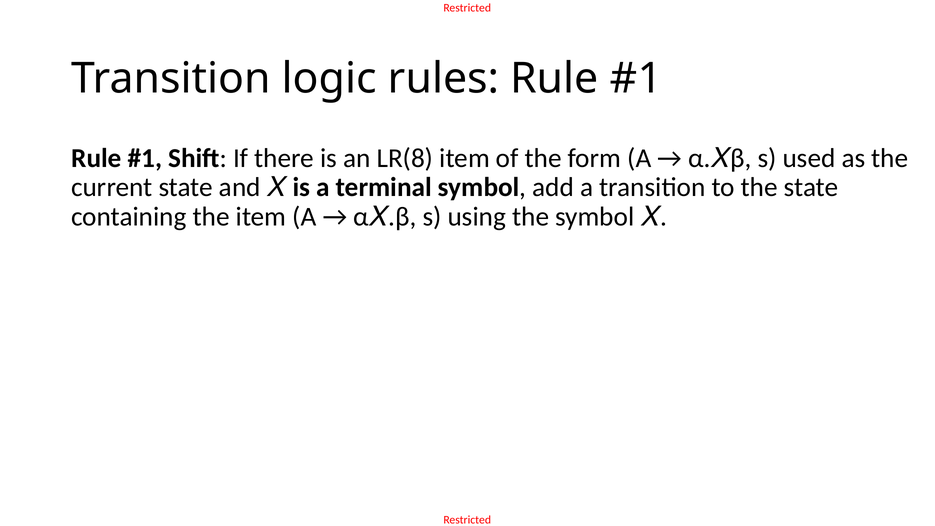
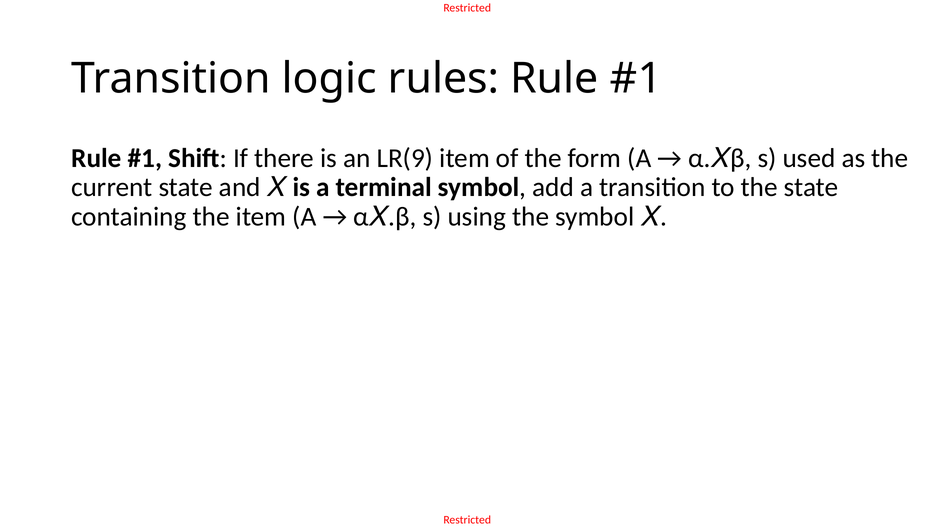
LR(8: LR(8 -> LR(9
